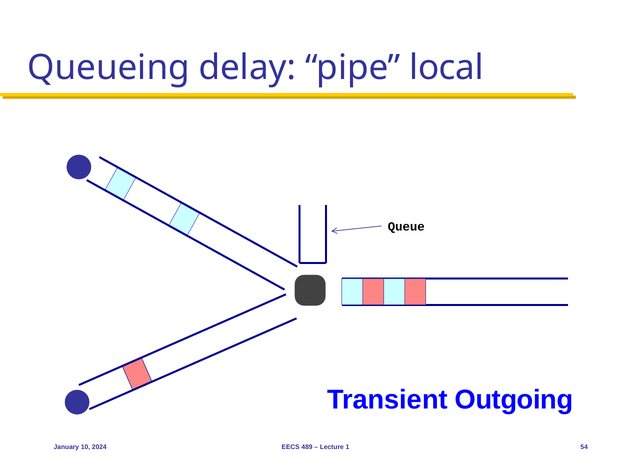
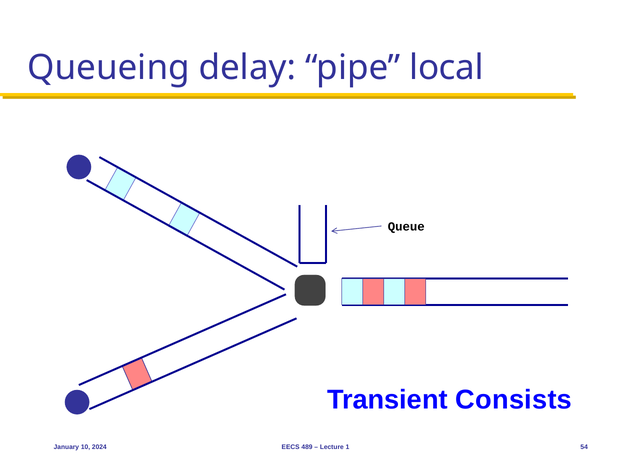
Outgoing: Outgoing -> Consists
